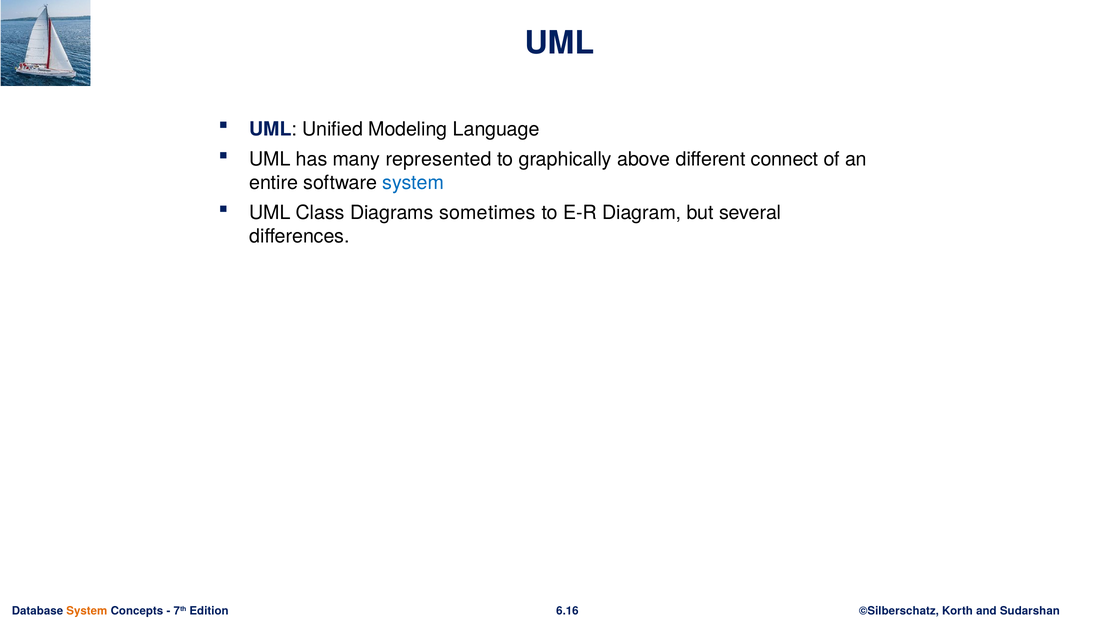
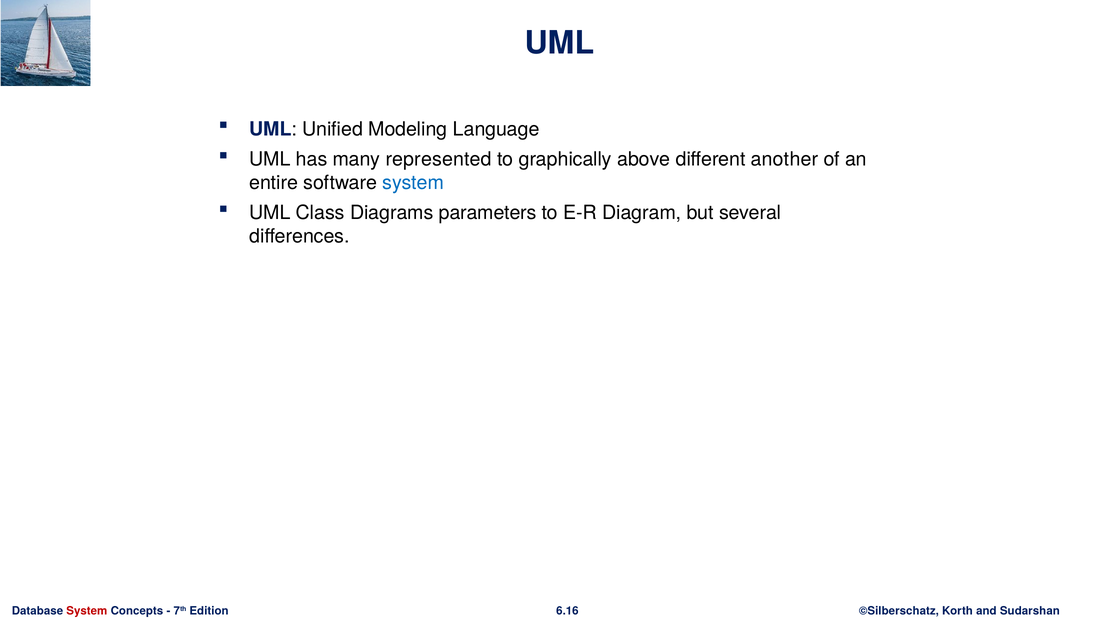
connect: connect -> another
sometimes: sometimes -> parameters
System at (87, 611) colour: orange -> red
